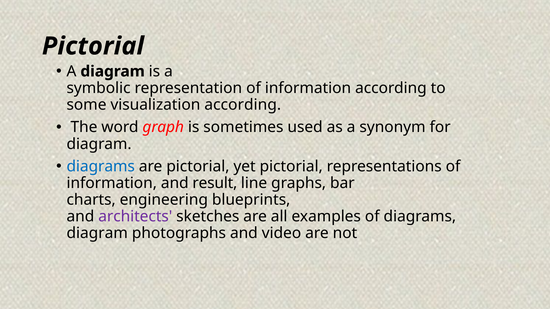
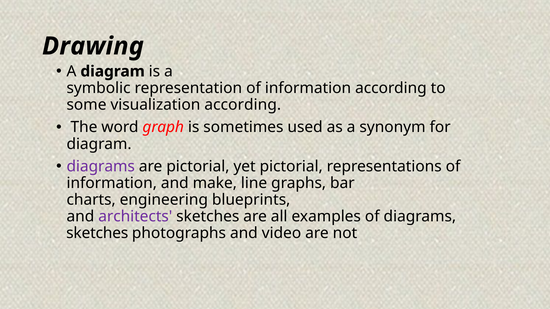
Pictorial at (93, 46): Pictorial -> Drawing
diagrams at (101, 167) colour: blue -> purple
result: result -> make
diagram at (97, 233): diagram -> sketches
